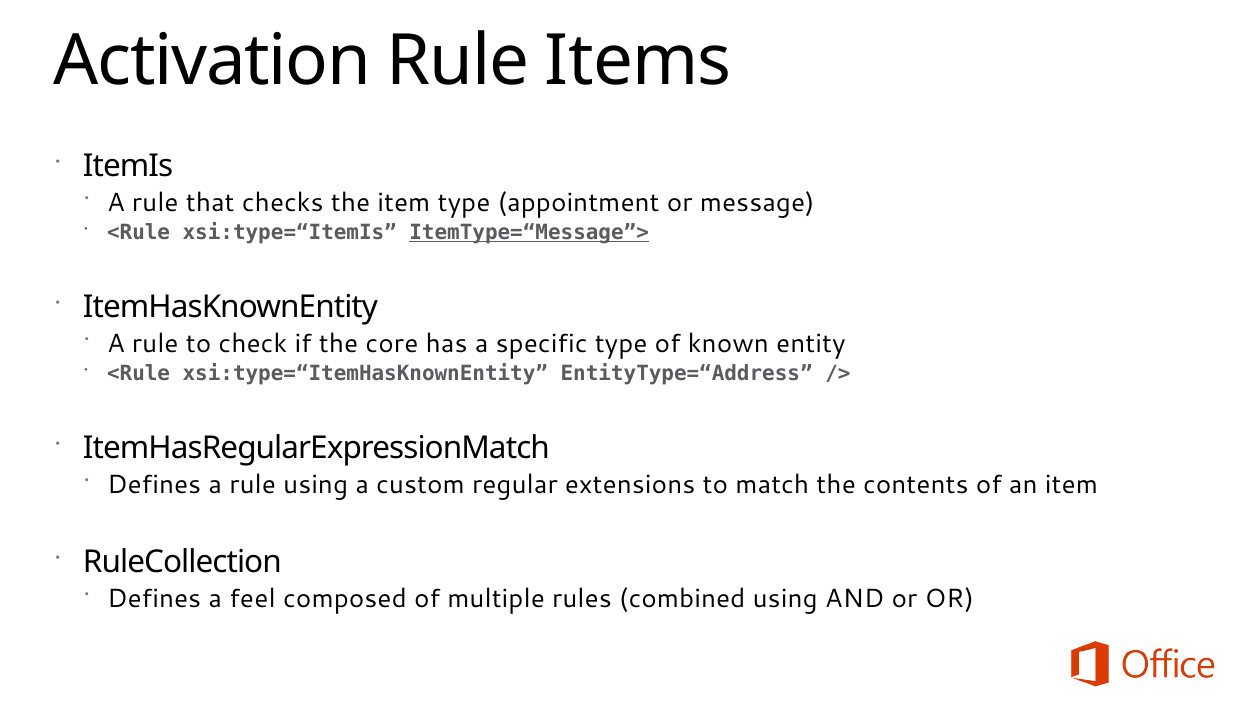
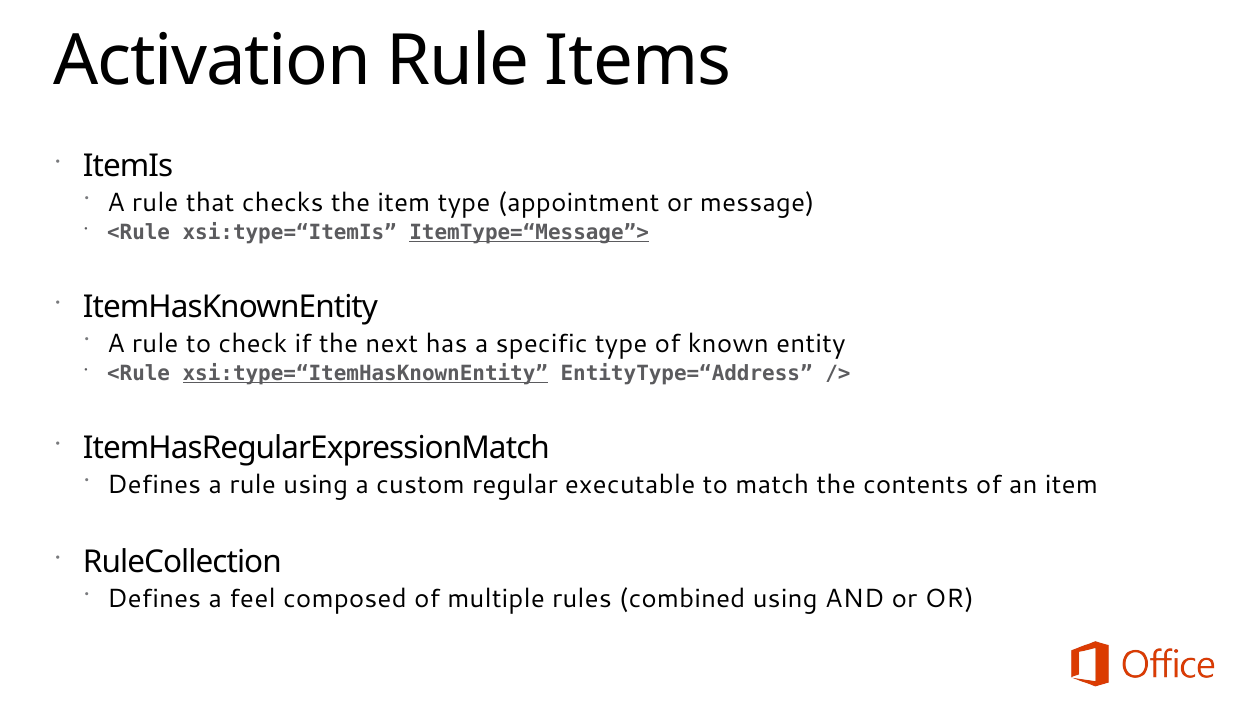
core: core -> next
xsi:type=“ItemHasKnownEntity underline: none -> present
extensions: extensions -> executable
